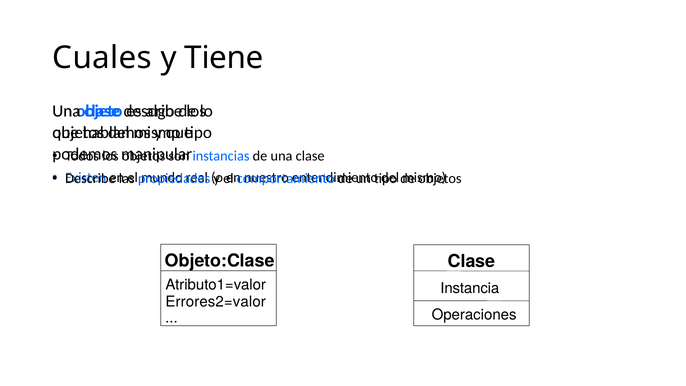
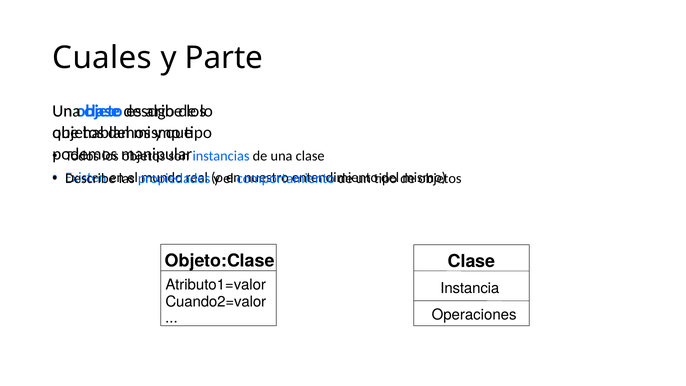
Tiene: Tiene -> Parte
Errores2=valor: Errores2=valor -> Cuando2=valor
